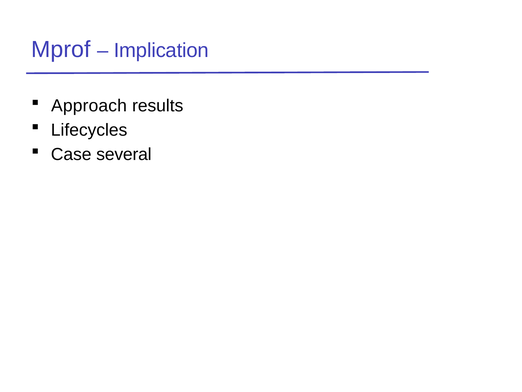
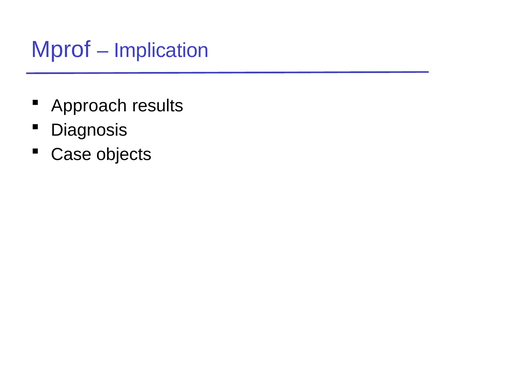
Lifecycles: Lifecycles -> Diagnosis
several: several -> objects
